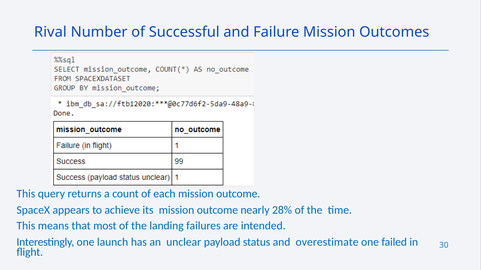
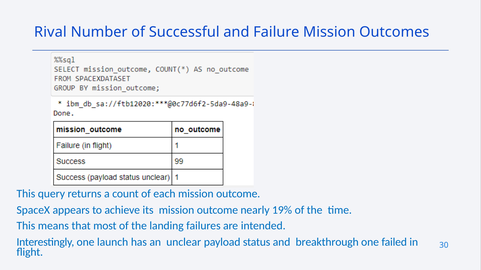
28%: 28% -> 19%
overestimate: overestimate -> breakthrough
